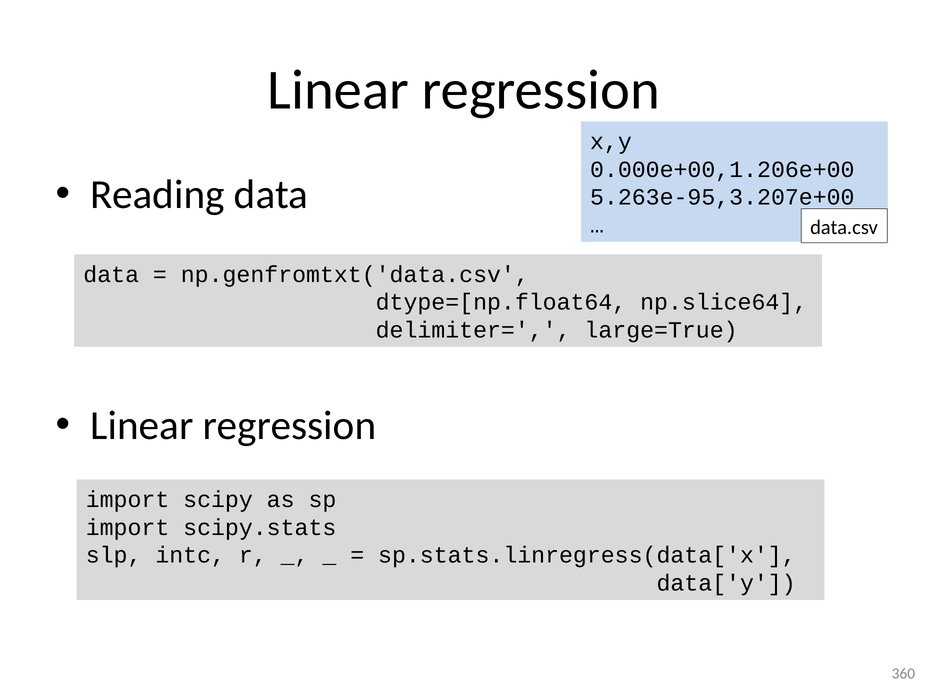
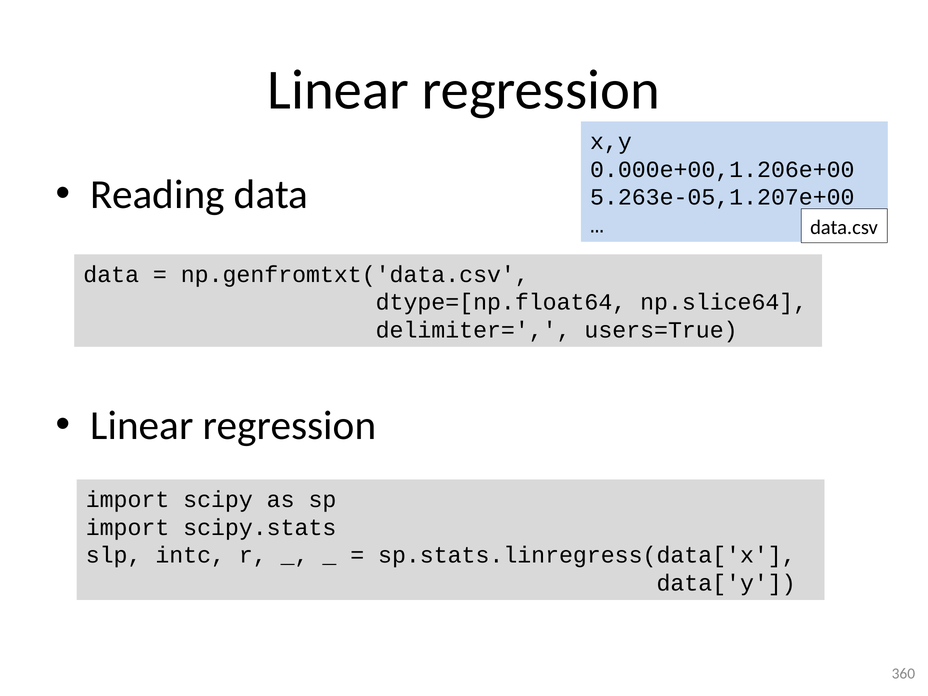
5.263e-95,3.207e+00: 5.263e-95,3.207e+00 -> 5.263e-05,1.207e+00
large=True: large=True -> users=True
